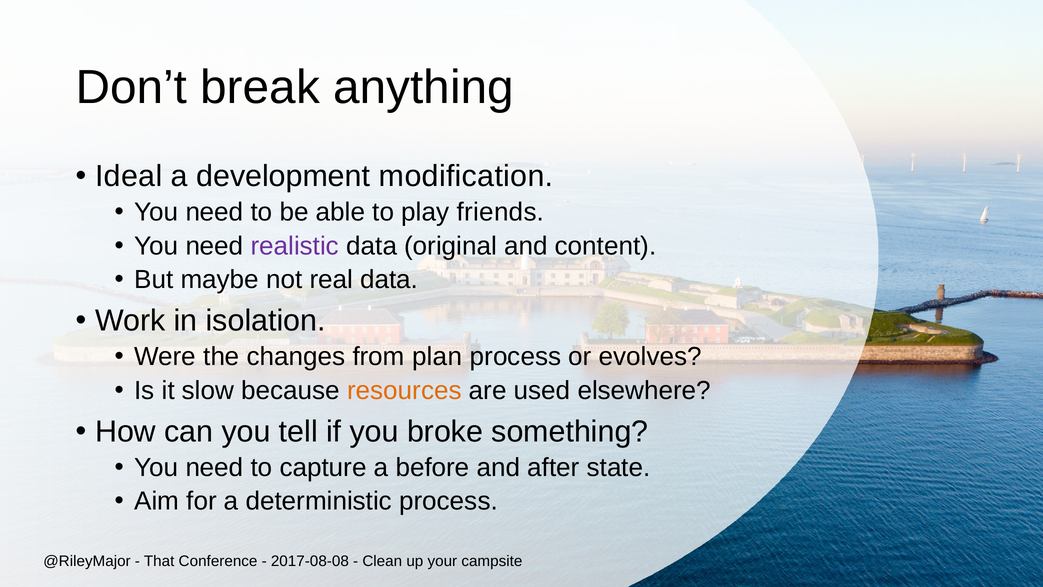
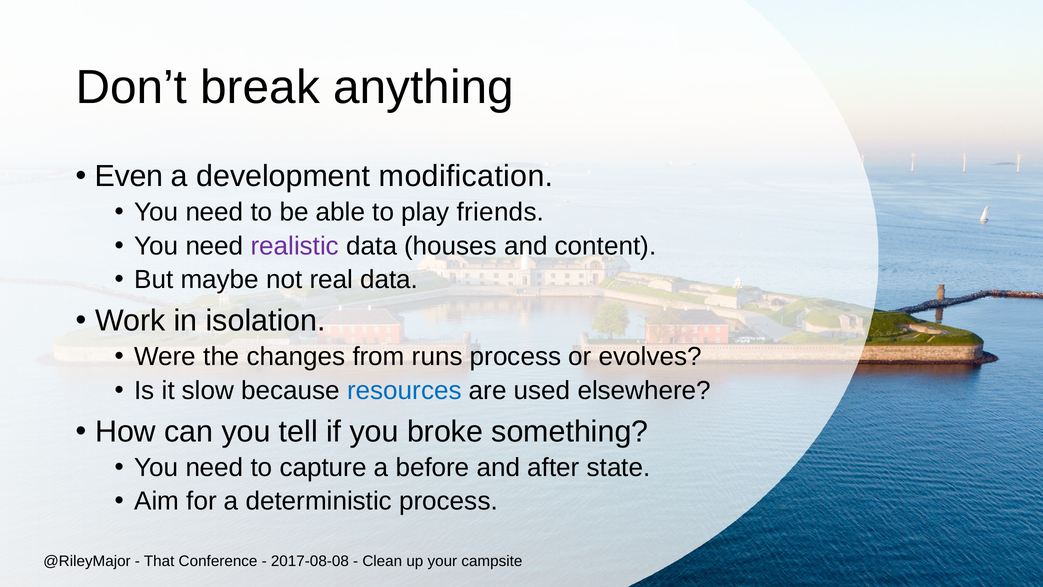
Ideal: Ideal -> Even
original: original -> houses
plan: plan -> runs
resources colour: orange -> blue
